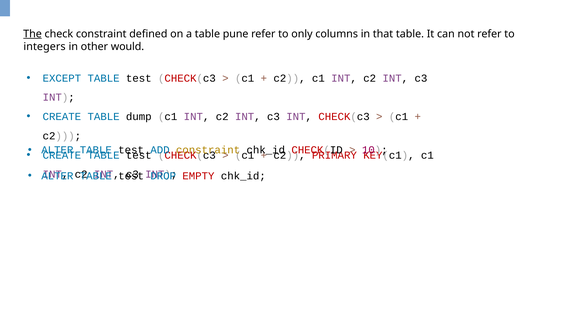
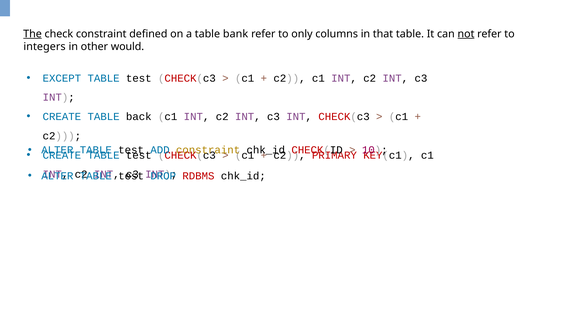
pune: pune -> bank
not underline: none -> present
dump: dump -> back
EMPTY: EMPTY -> RDBMS
